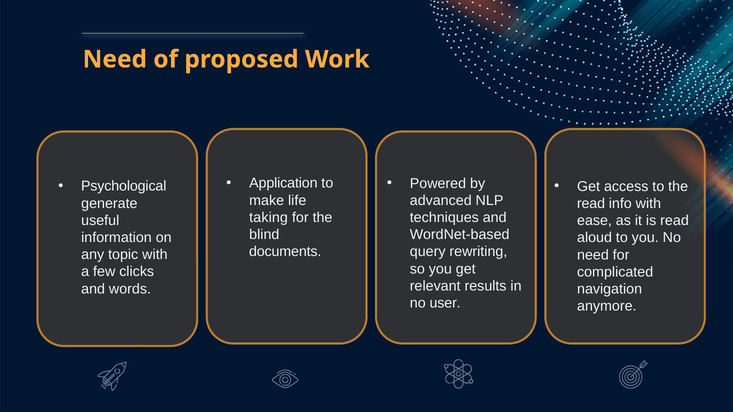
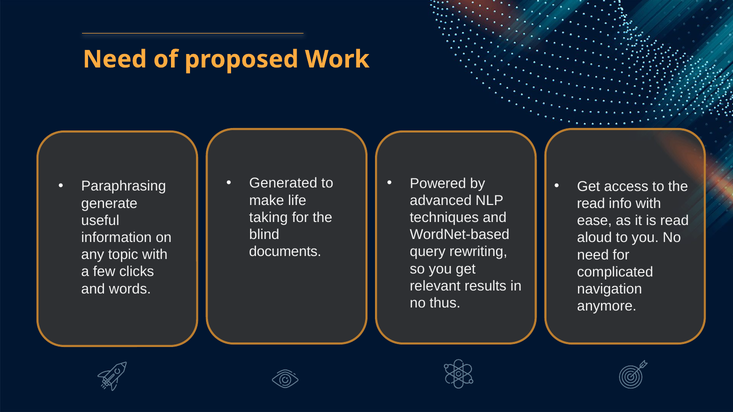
Application: Application -> Generated
Psychological: Psychological -> Paraphrasing
user: user -> thus
